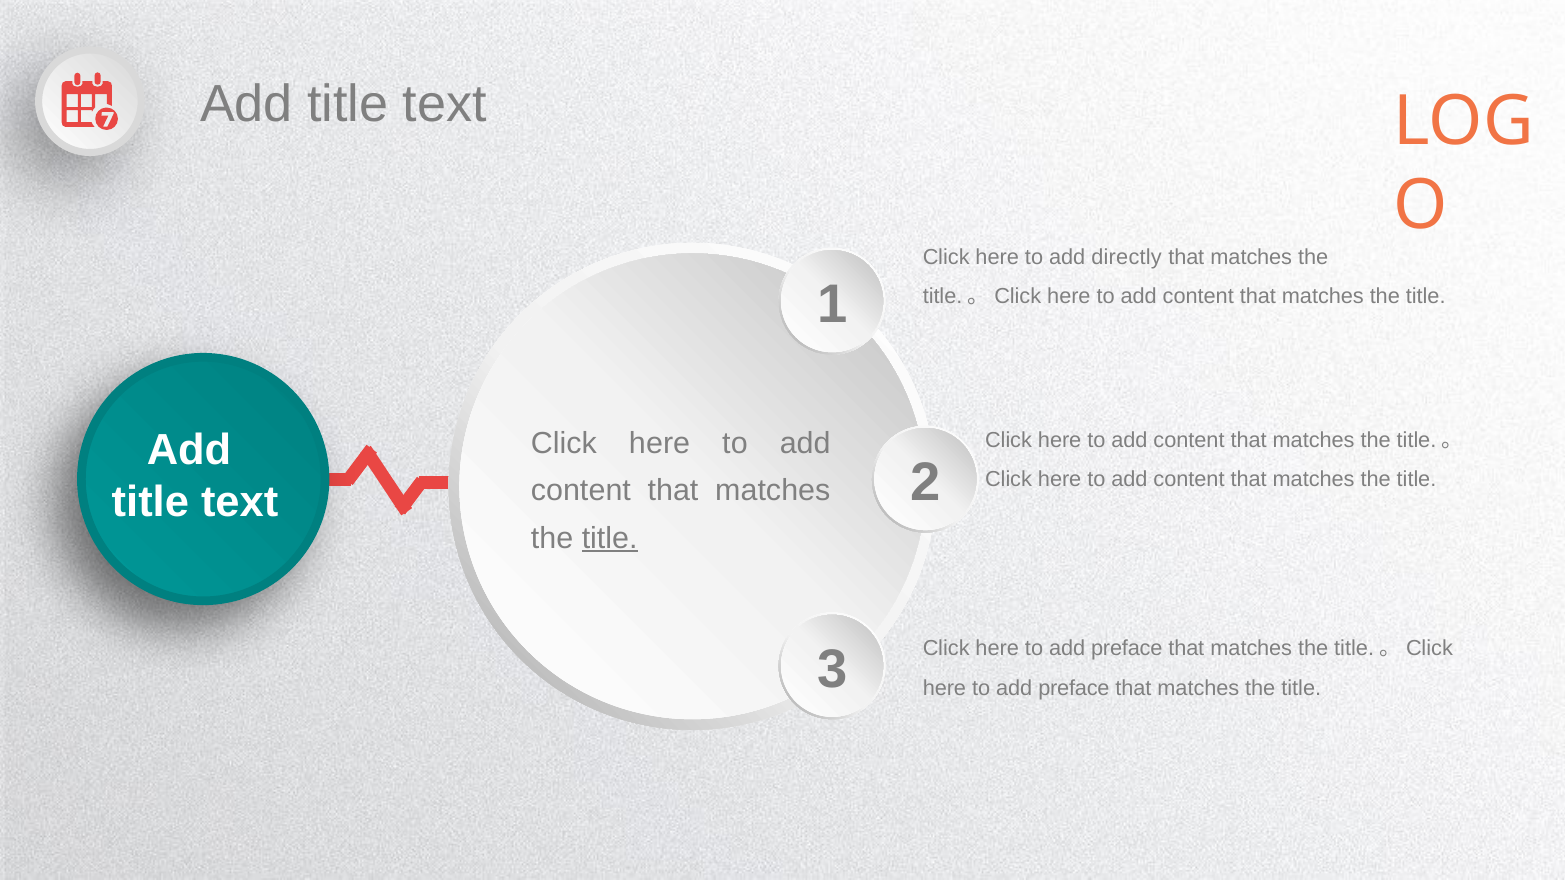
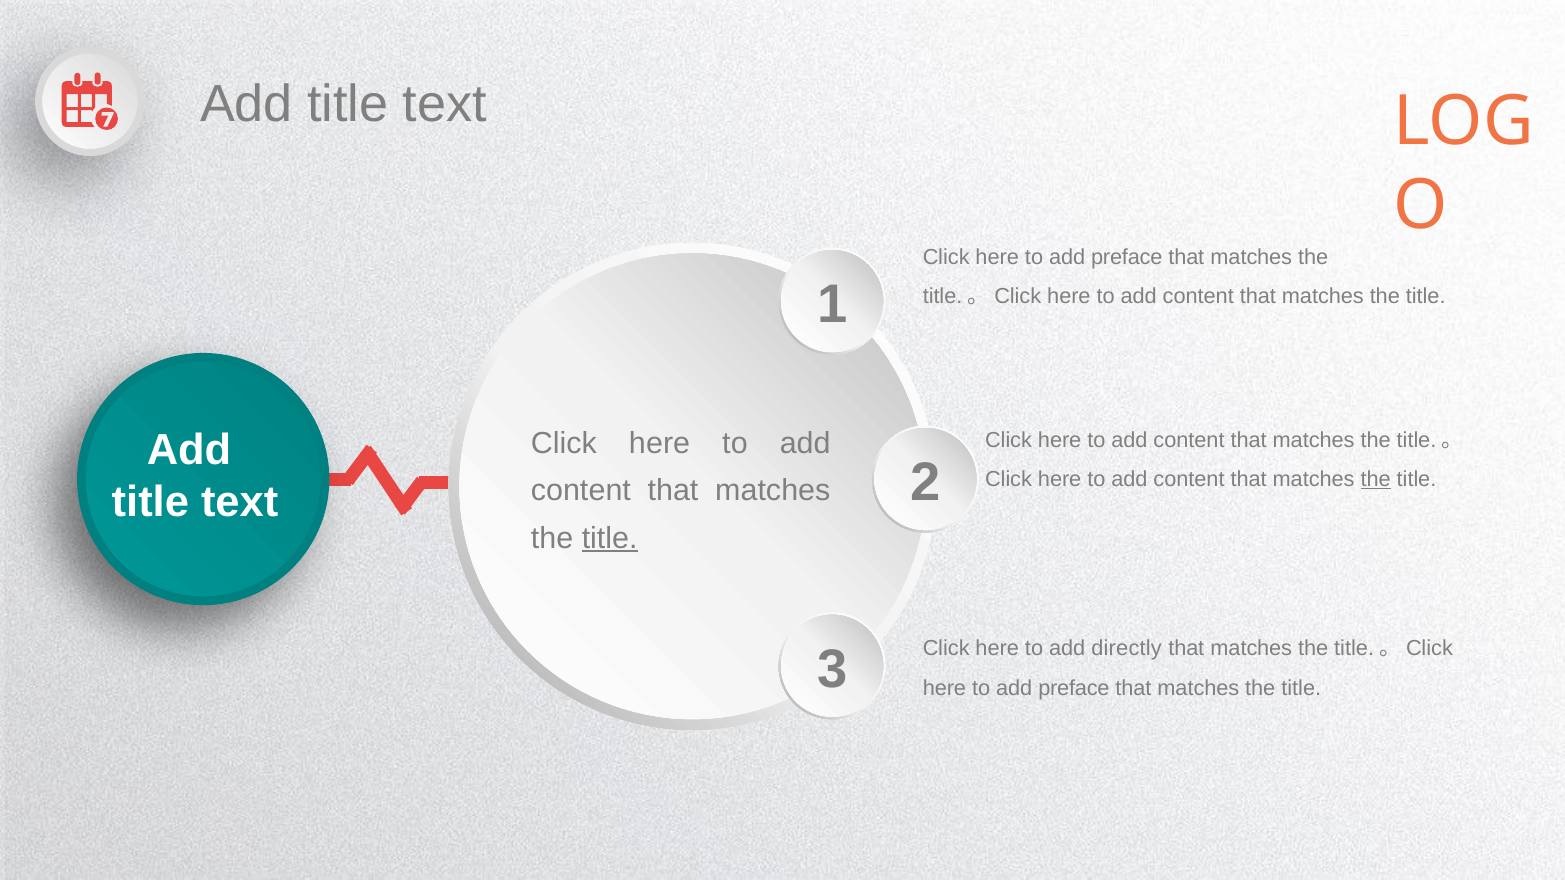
directly at (1127, 257): directly -> preface
the at (1376, 480) underline: none -> present
preface at (1127, 649): preface -> directly
